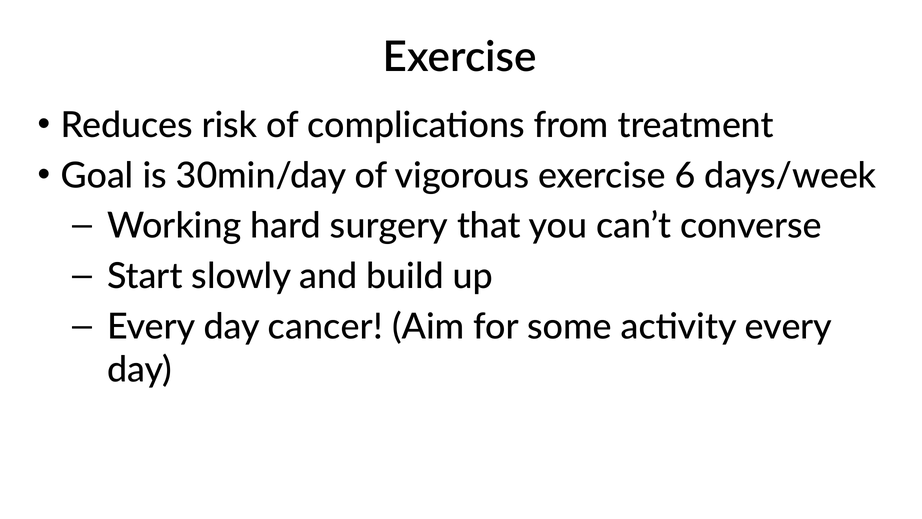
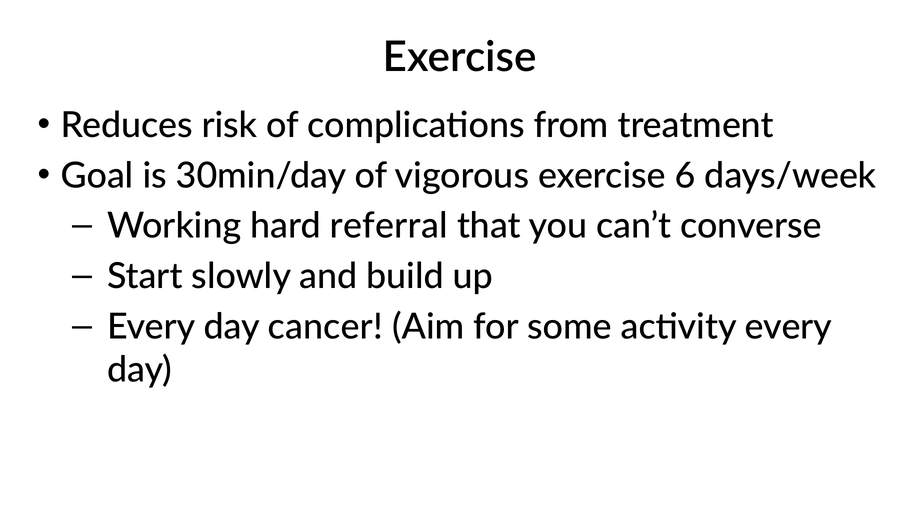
surgery: surgery -> referral
